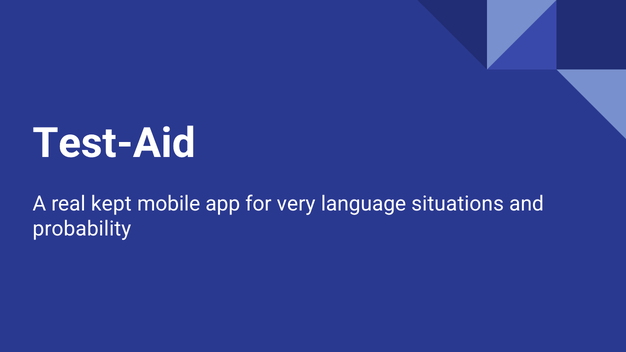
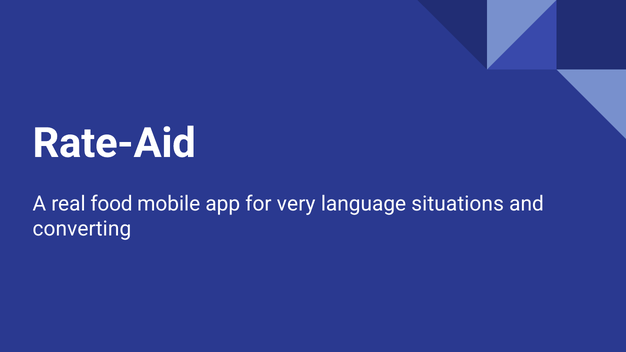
Test-Aid: Test-Aid -> Rate-Aid
kept: kept -> food
probability: probability -> converting
